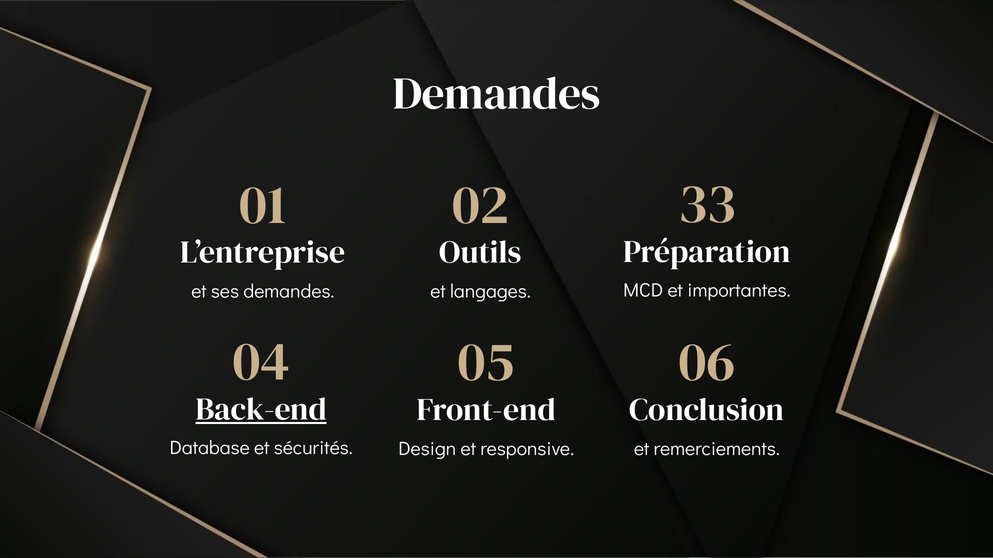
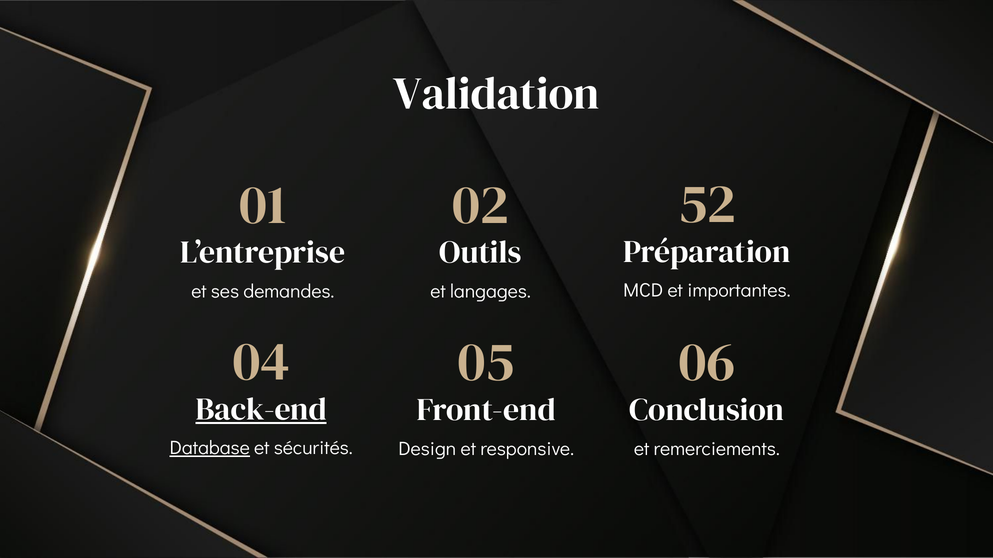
Demandes at (497, 94): Demandes -> Validation
33: 33 -> 52
Database underline: none -> present
